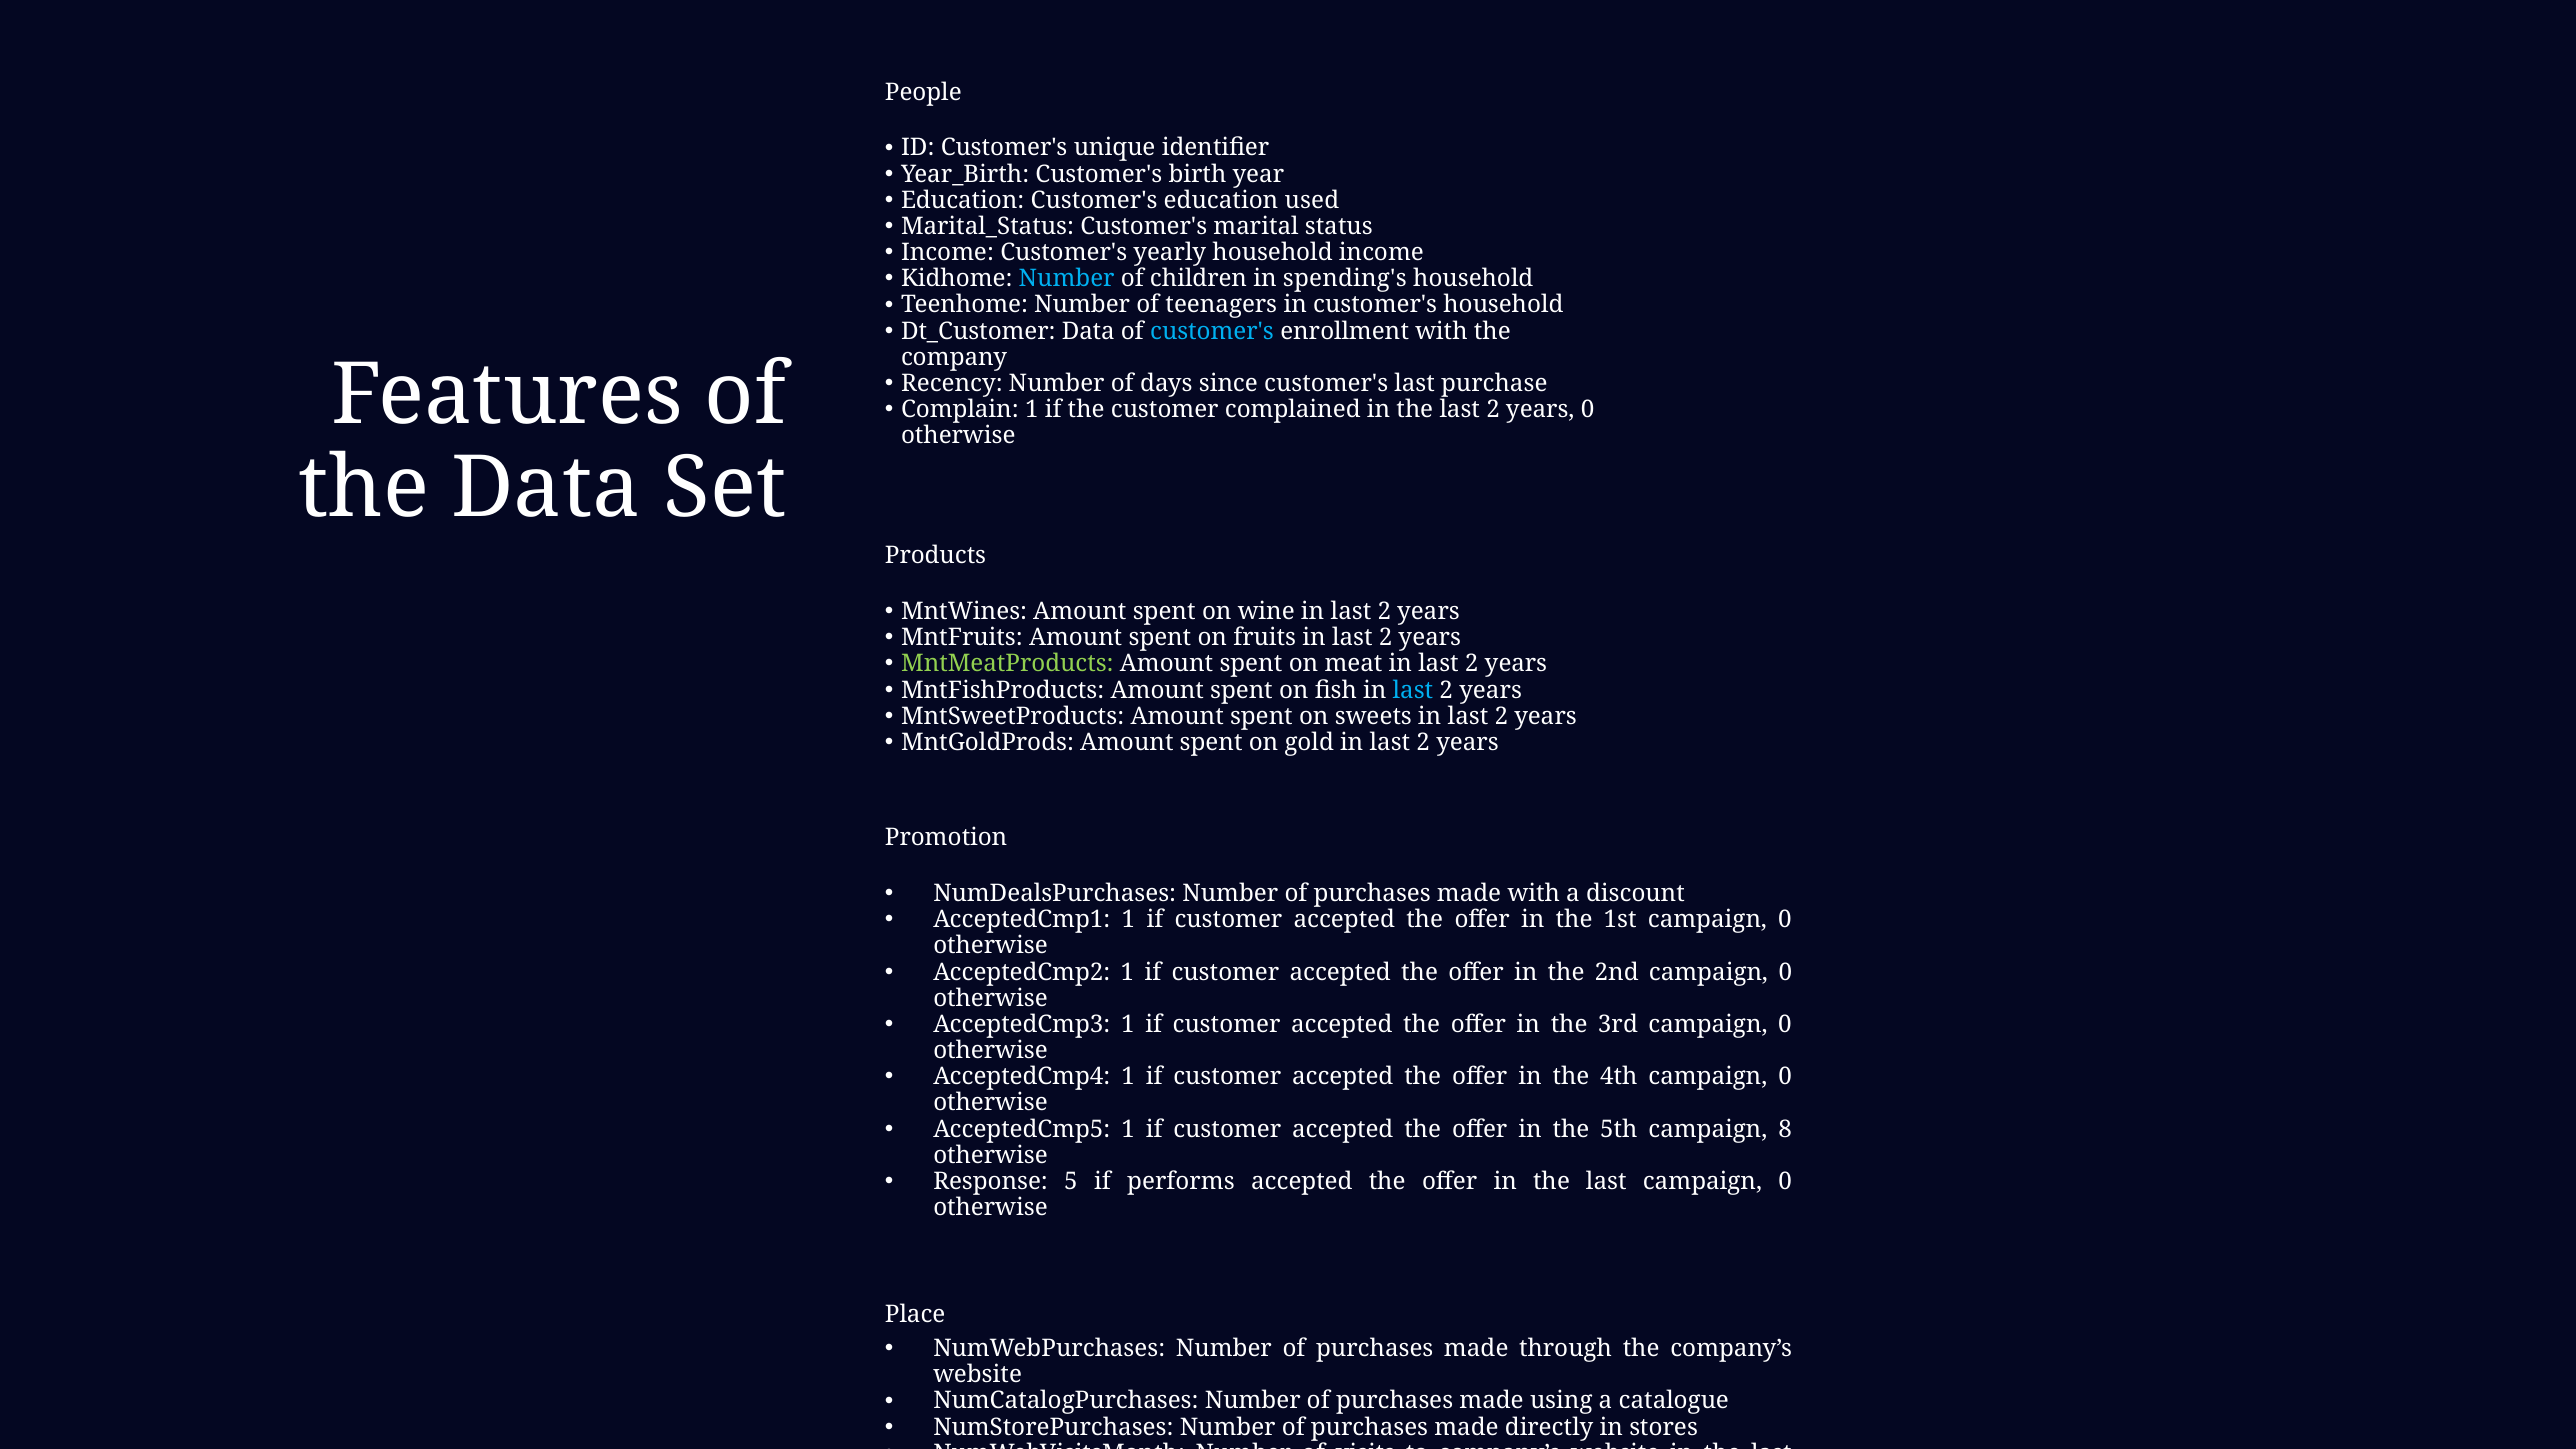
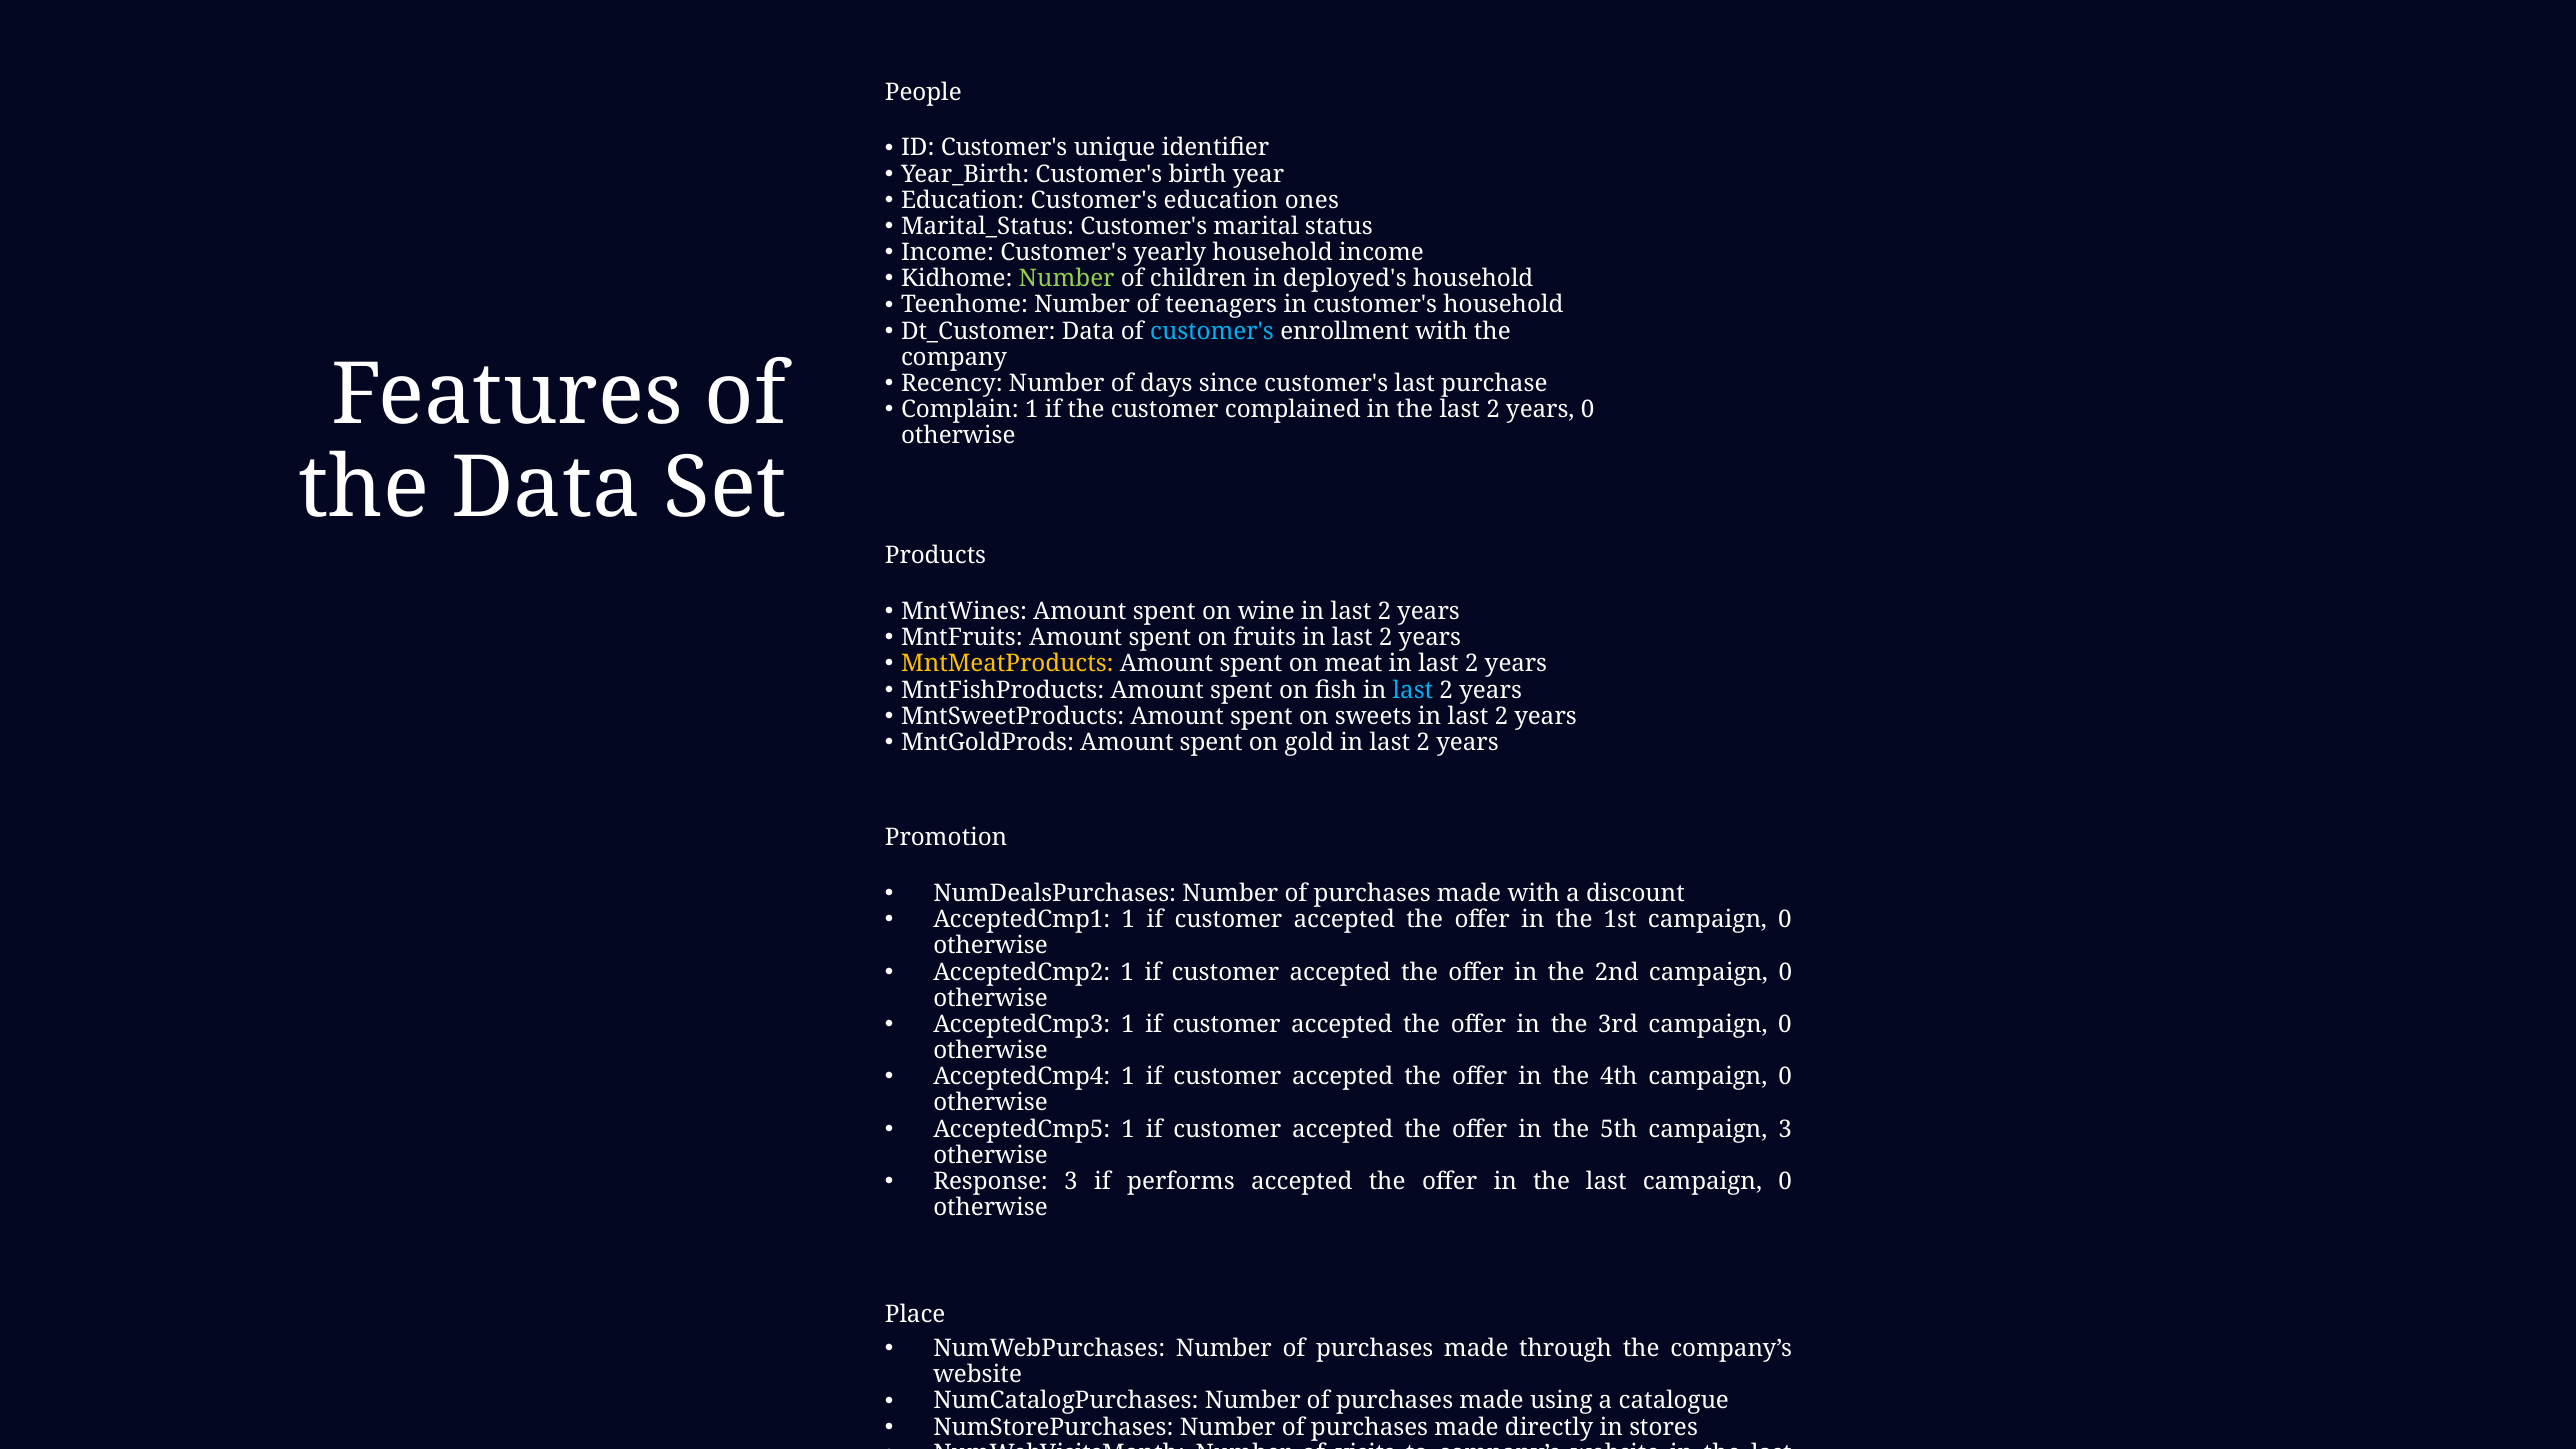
used: used -> ones
Number at (1067, 279) colour: light blue -> light green
spending's: spending's -> deployed's
MntMeatProducts colour: light green -> yellow
campaign 8: 8 -> 3
Response 5: 5 -> 3
